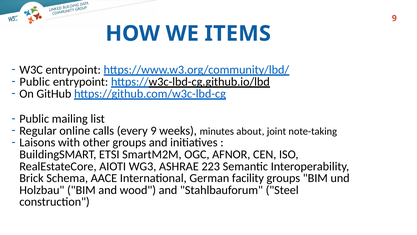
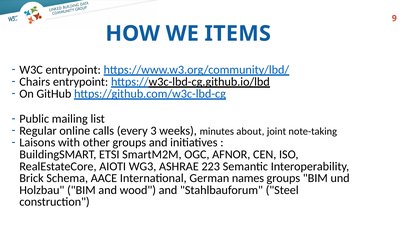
Public at (35, 82): Public -> Chairs
every 9: 9 -> 3
facility: facility -> names
